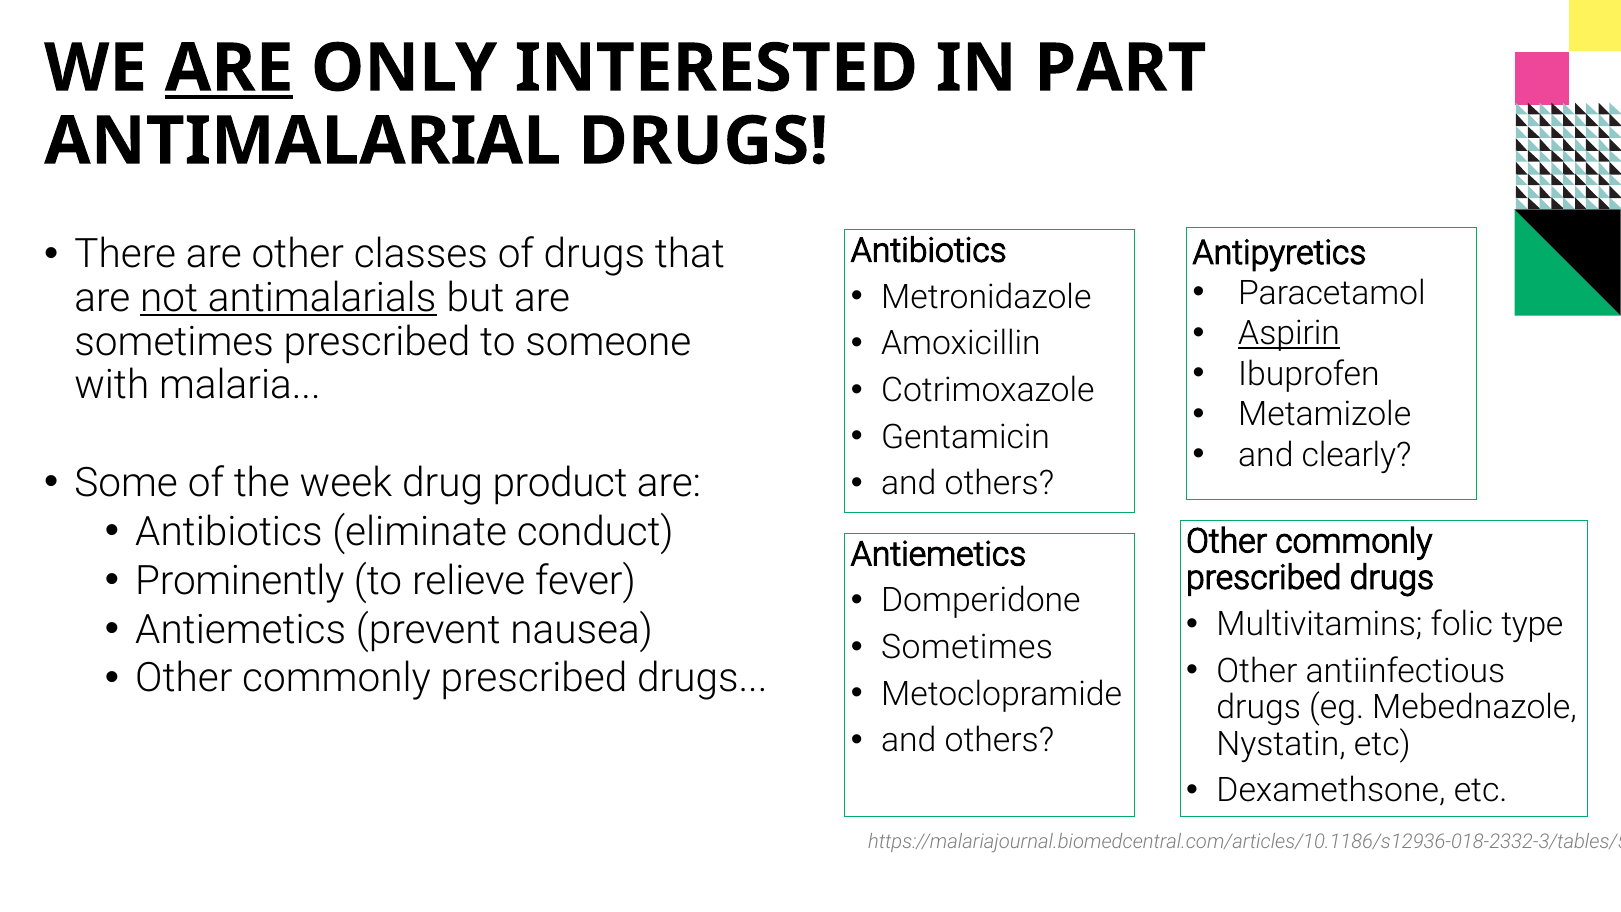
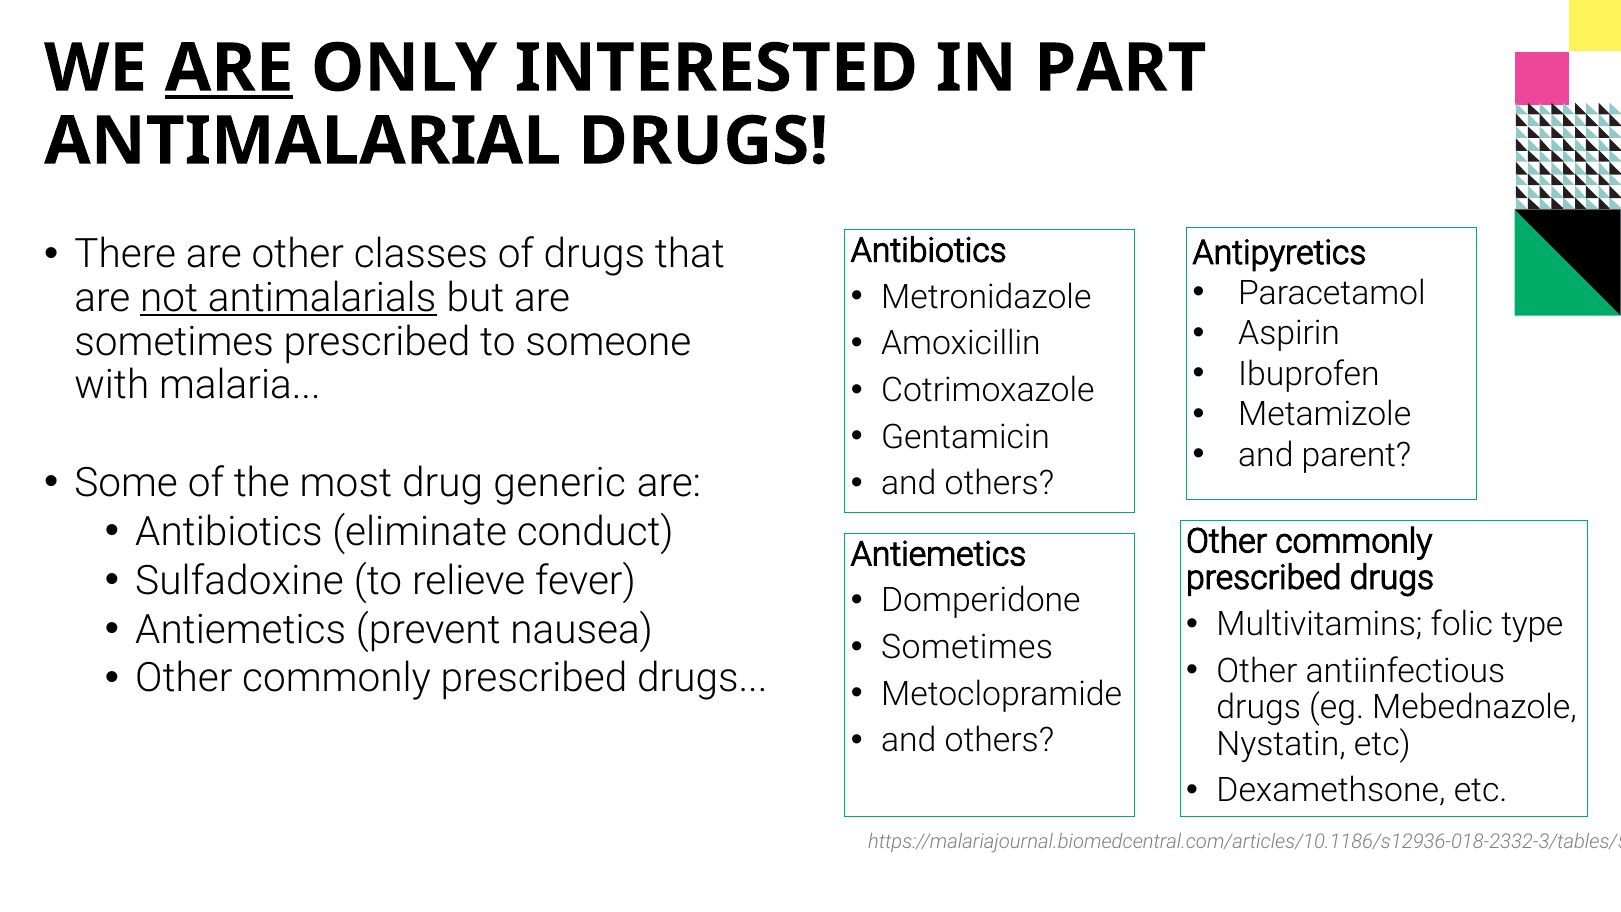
Aspirin underline: present -> none
clearly: clearly -> parent
week: week -> most
product: product -> generic
Prominently: Prominently -> Sulfadoxine
